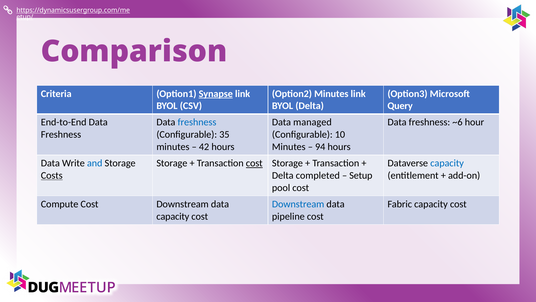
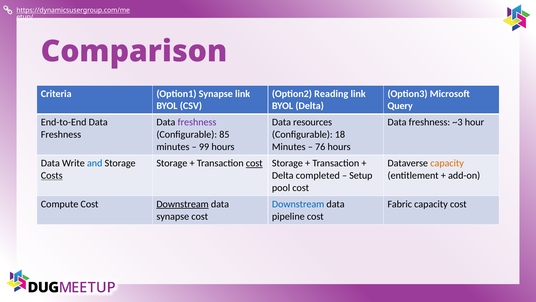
Synapse at (216, 94) underline: present -> none
Option2 Minutes: Minutes -> Reading
freshness at (197, 122) colour: blue -> purple
managed: managed -> resources
~6: ~6 -> ~3
35: 35 -> 85
10: 10 -> 18
42: 42 -> 99
94: 94 -> 76
capacity at (447, 163) colour: blue -> orange
Downstream at (183, 204) underline: none -> present
capacity at (173, 216): capacity -> synapse
